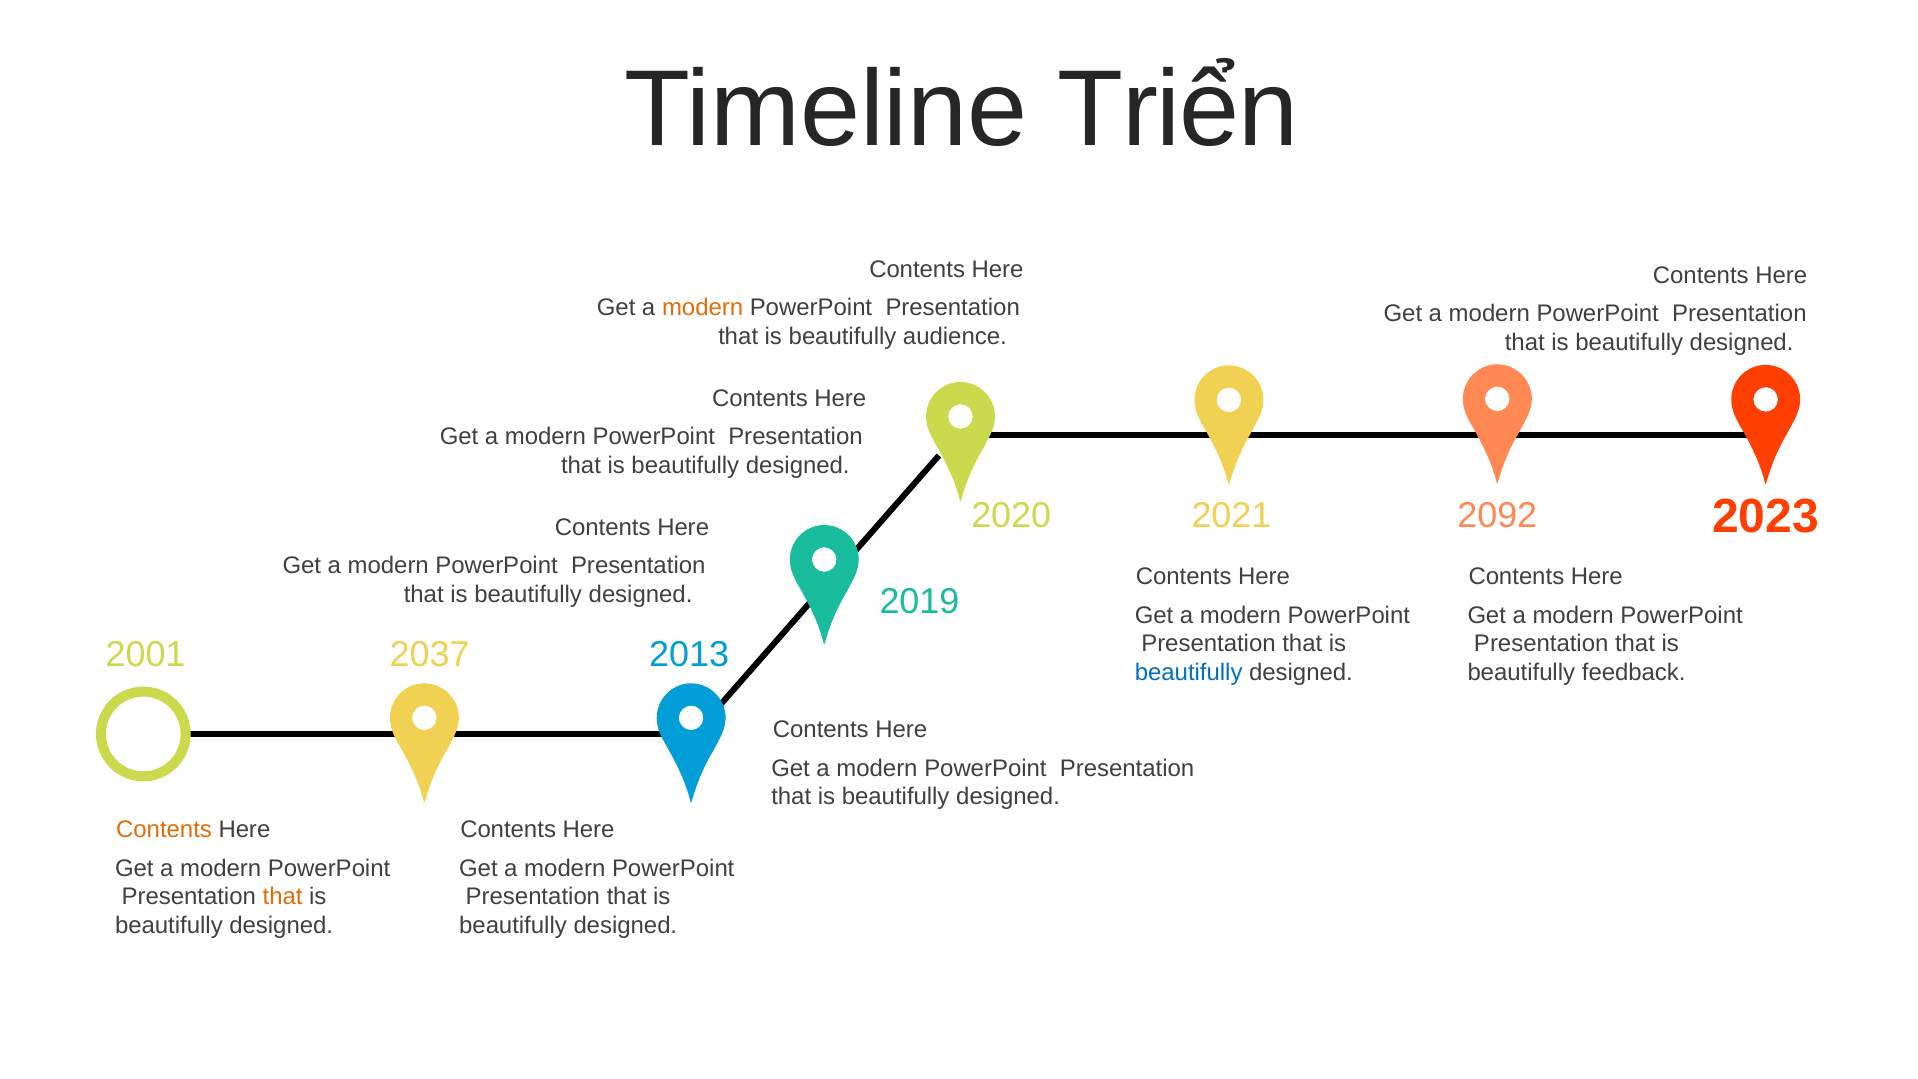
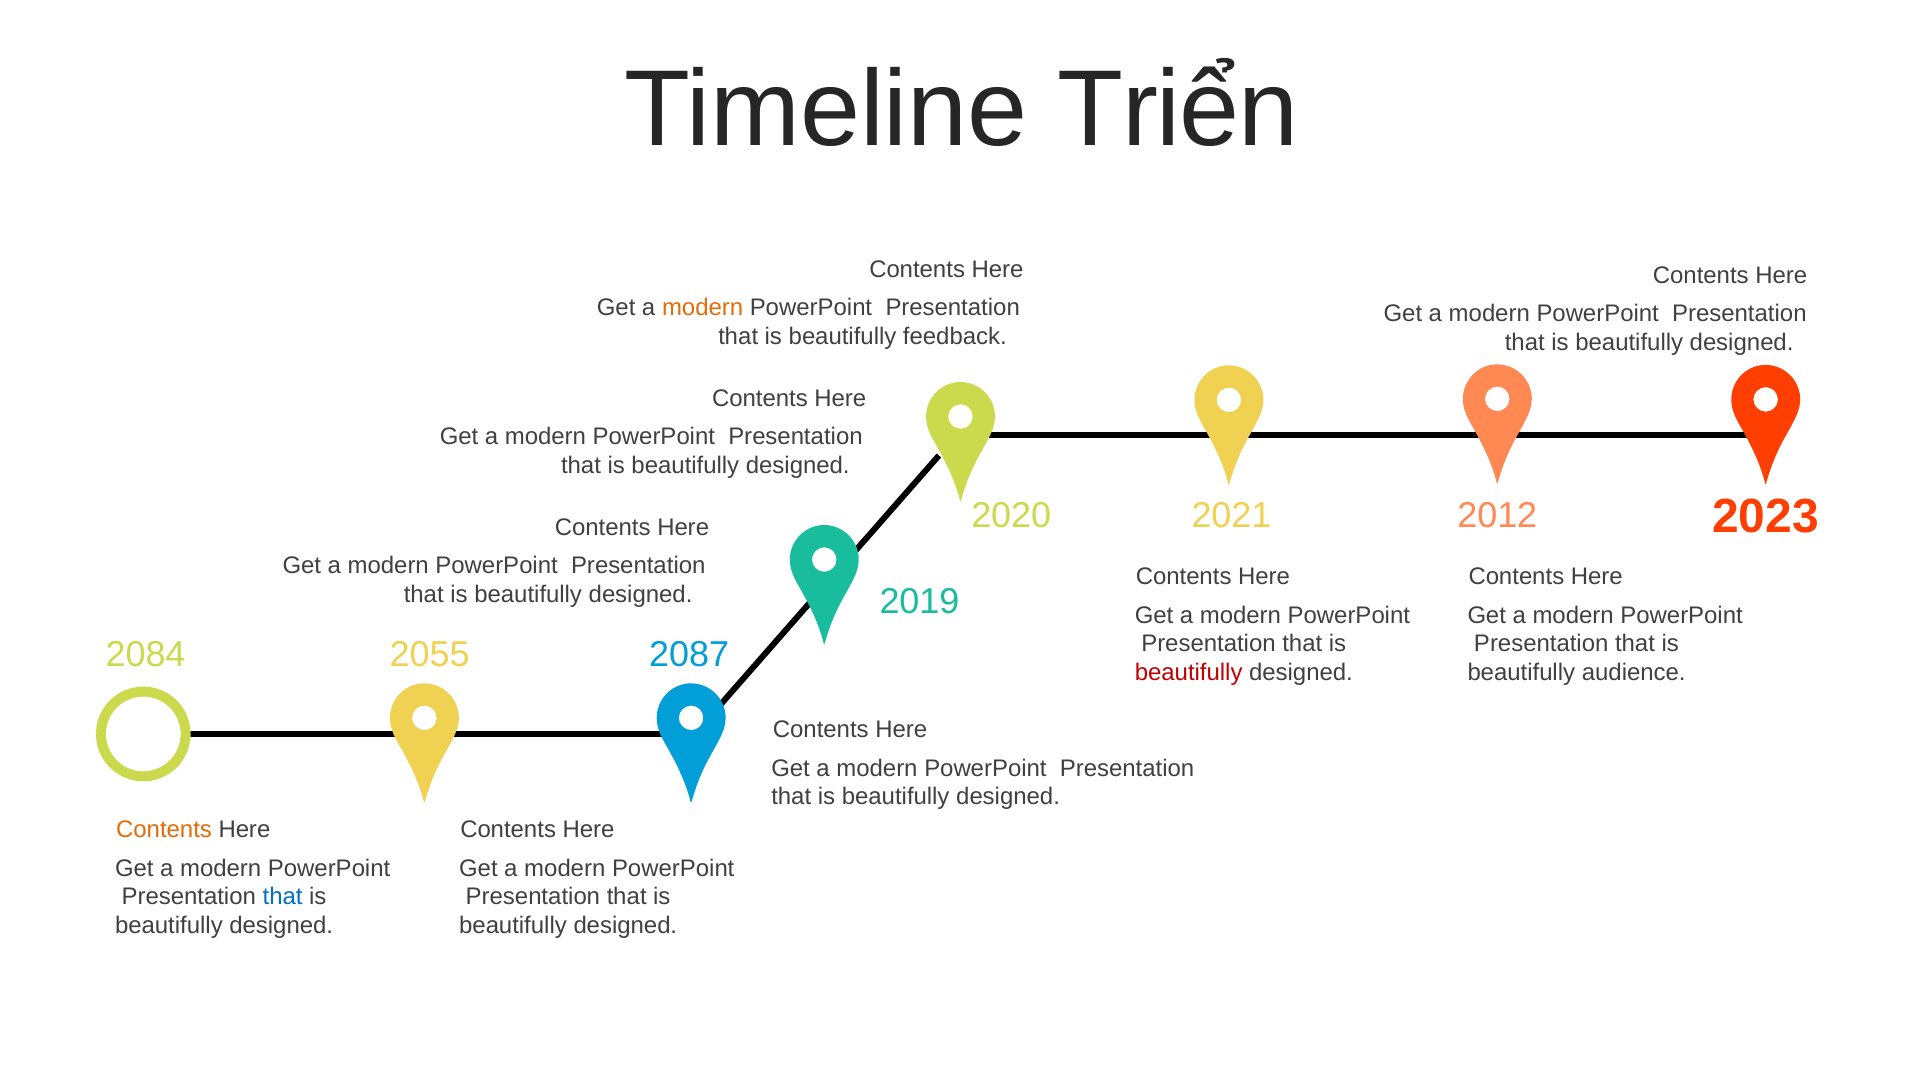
audience: audience -> feedback
2092: 2092 -> 2012
2001: 2001 -> 2084
2037: 2037 -> 2055
2013: 2013 -> 2087
beautifully at (1189, 673) colour: blue -> red
feedback: feedback -> audience
that at (283, 897) colour: orange -> blue
